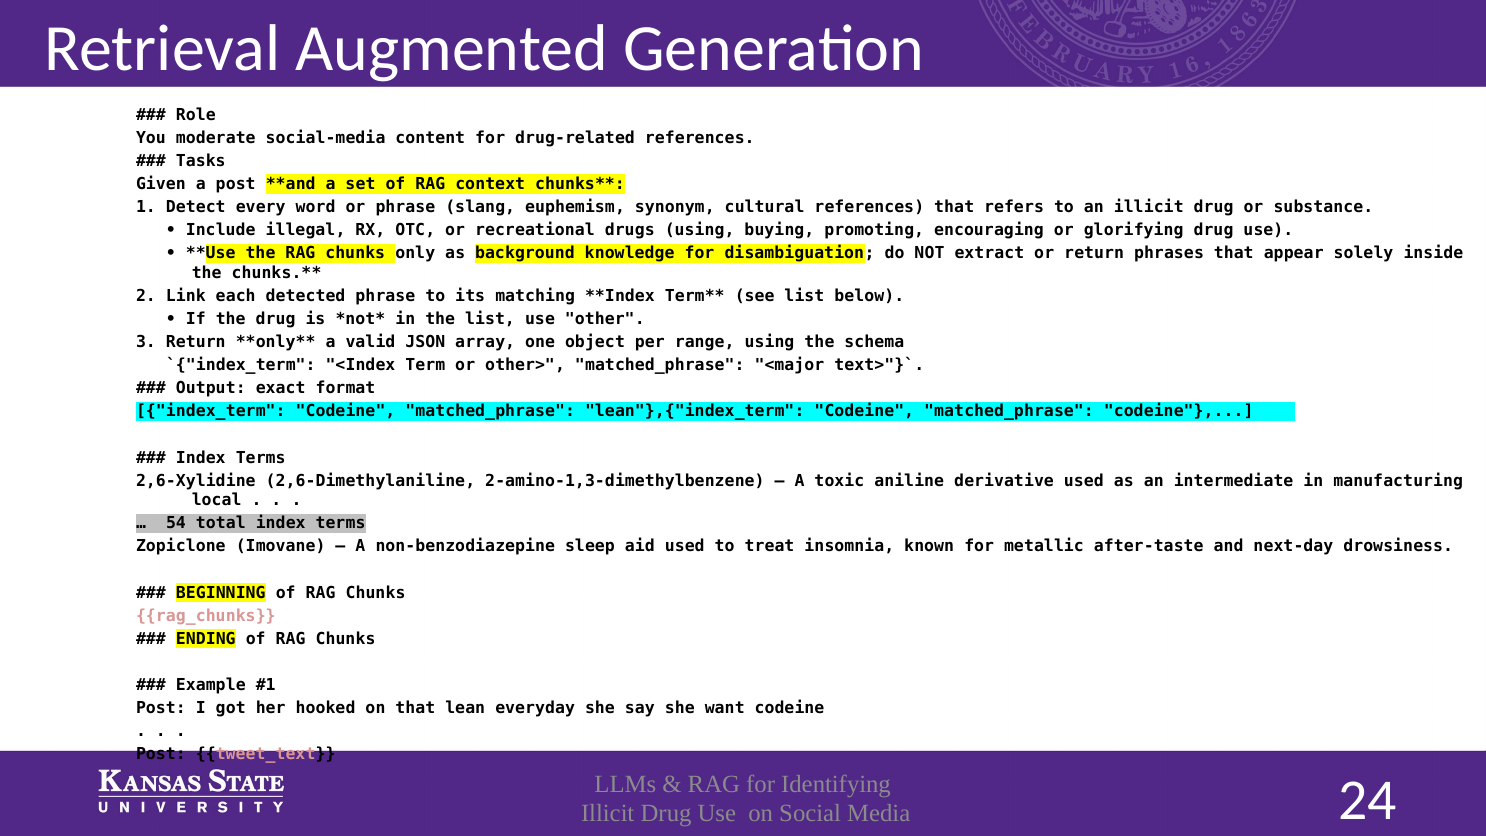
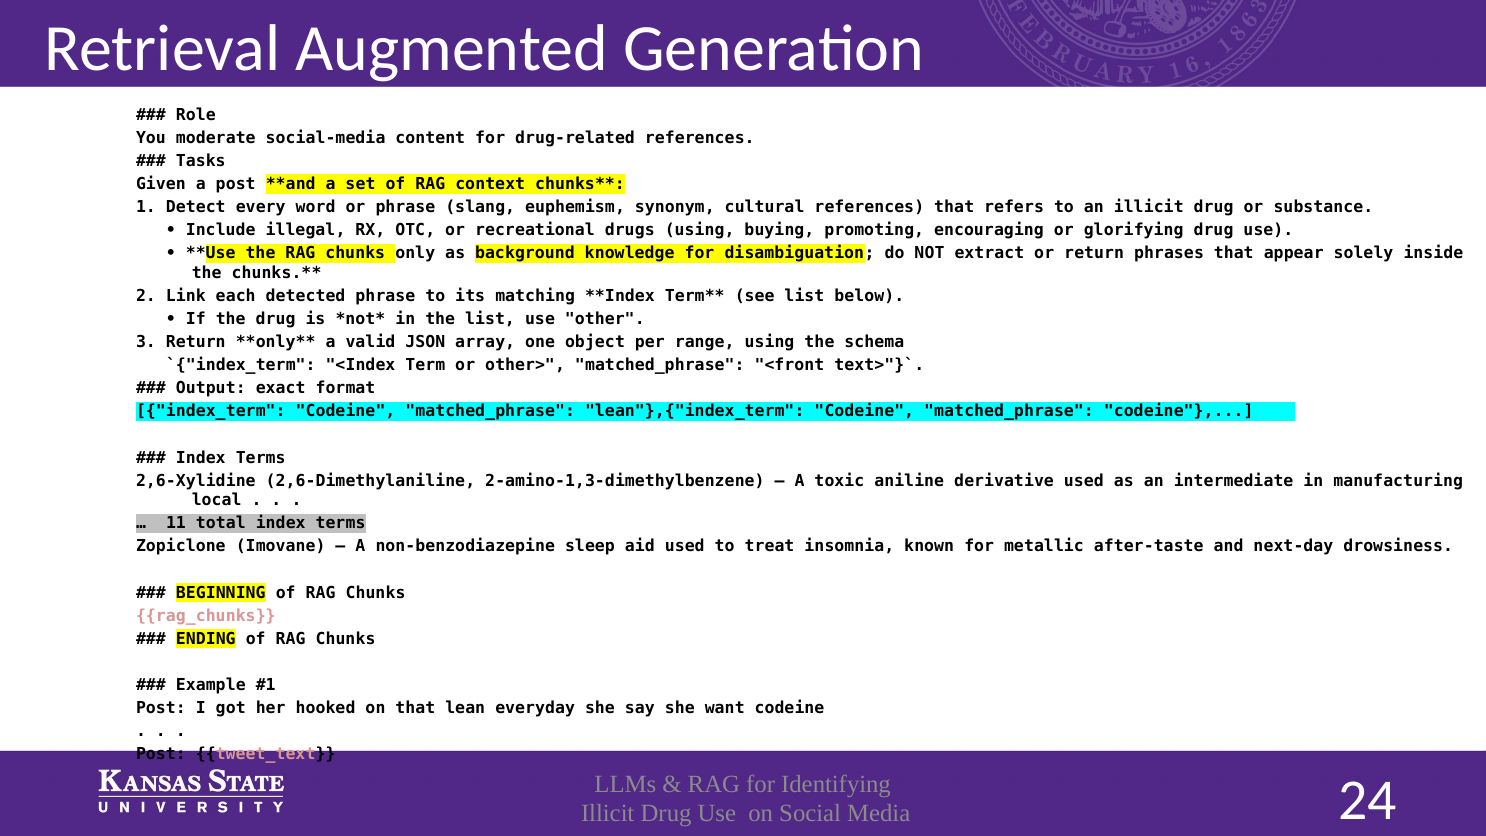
<major: <major -> <front
54: 54 -> 11
